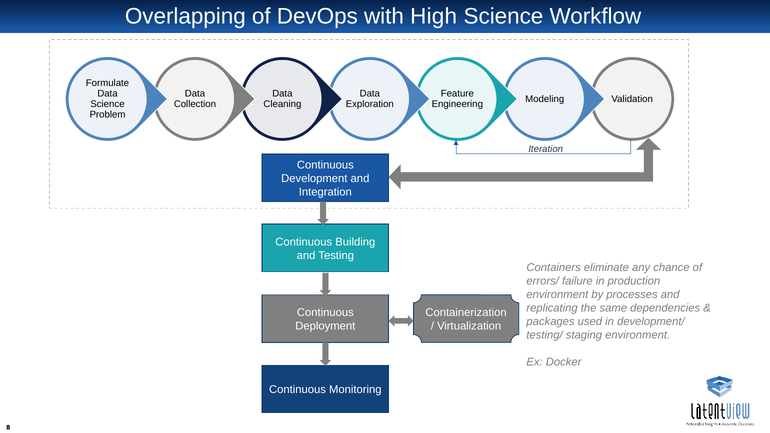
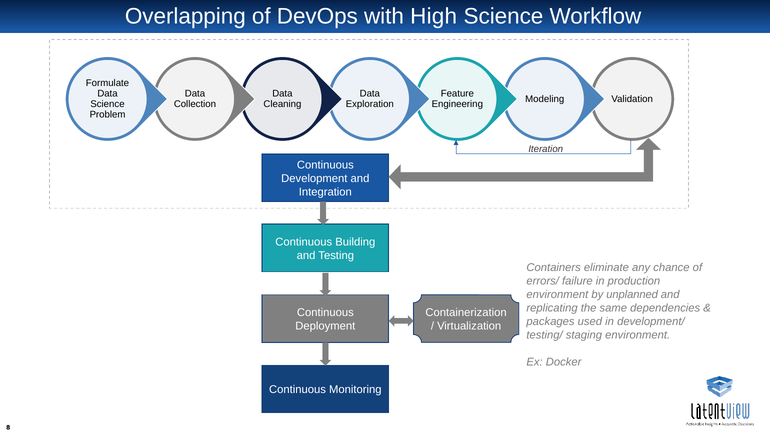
processes: processes -> unplanned
